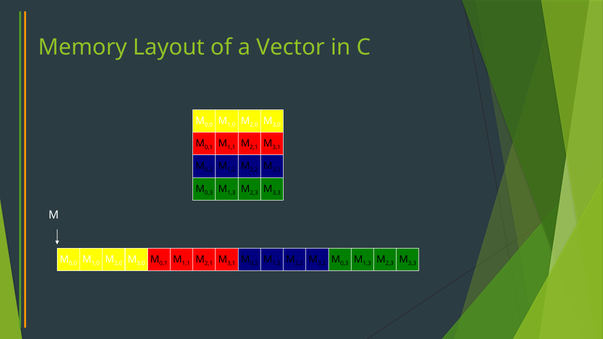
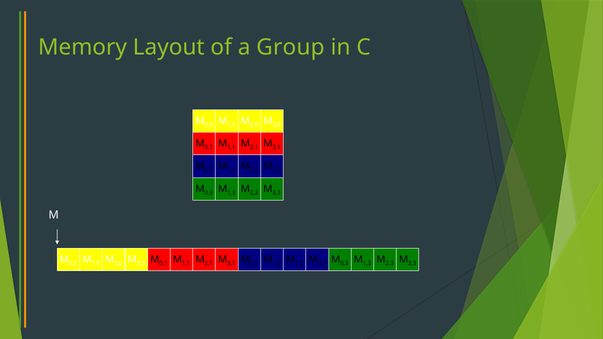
Vector: Vector -> Group
